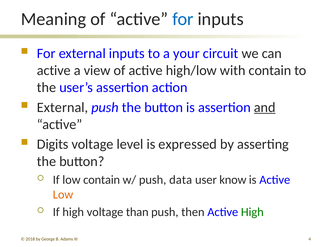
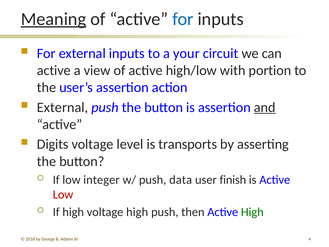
Meaning underline: none -> present
with contain: contain -> portion
expressed: expressed -> transports
low contain: contain -> integer
know: know -> finish
Low at (63, 194) colour: orange -> red
voltage than: than -> high
